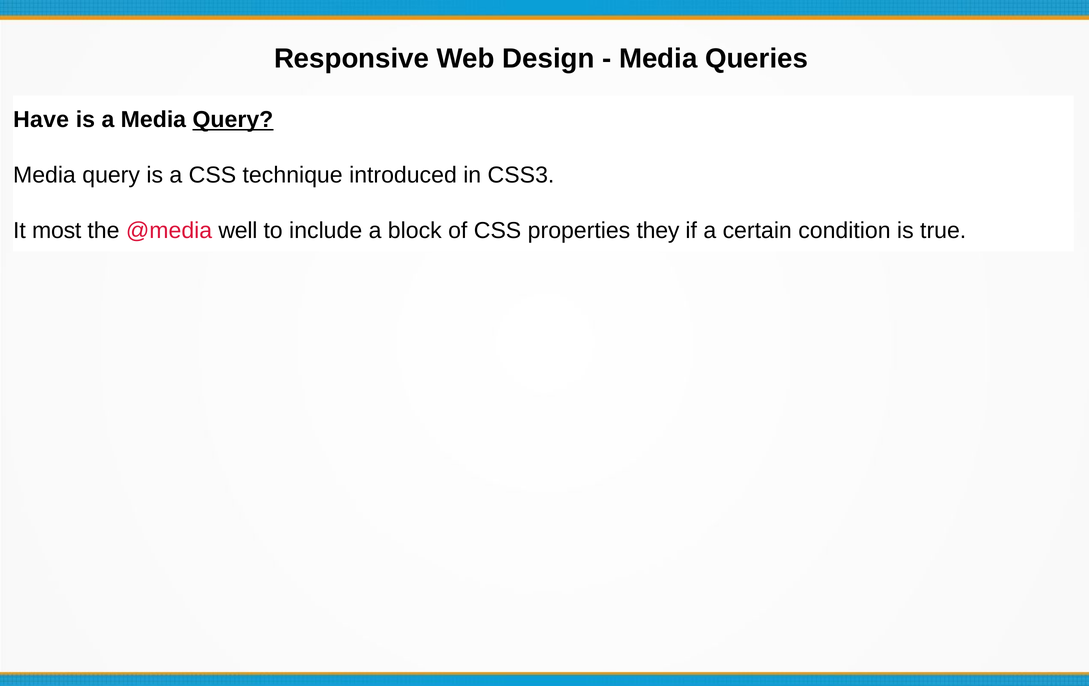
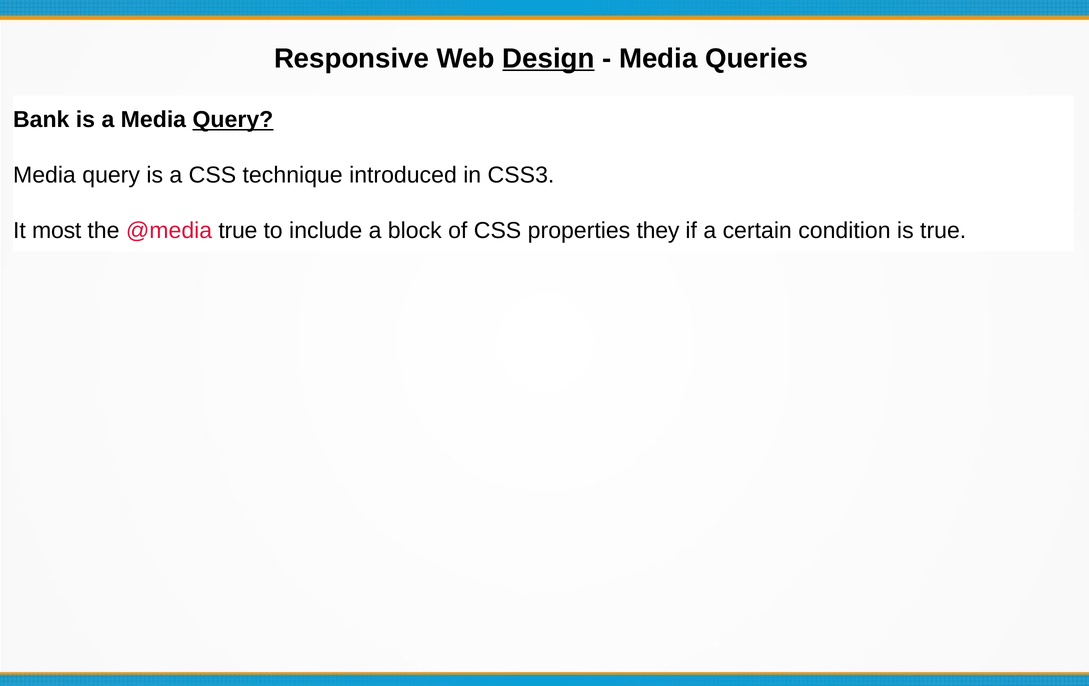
Design underline: none -> present
Have: Have -> Bank
@media well: well -> true
